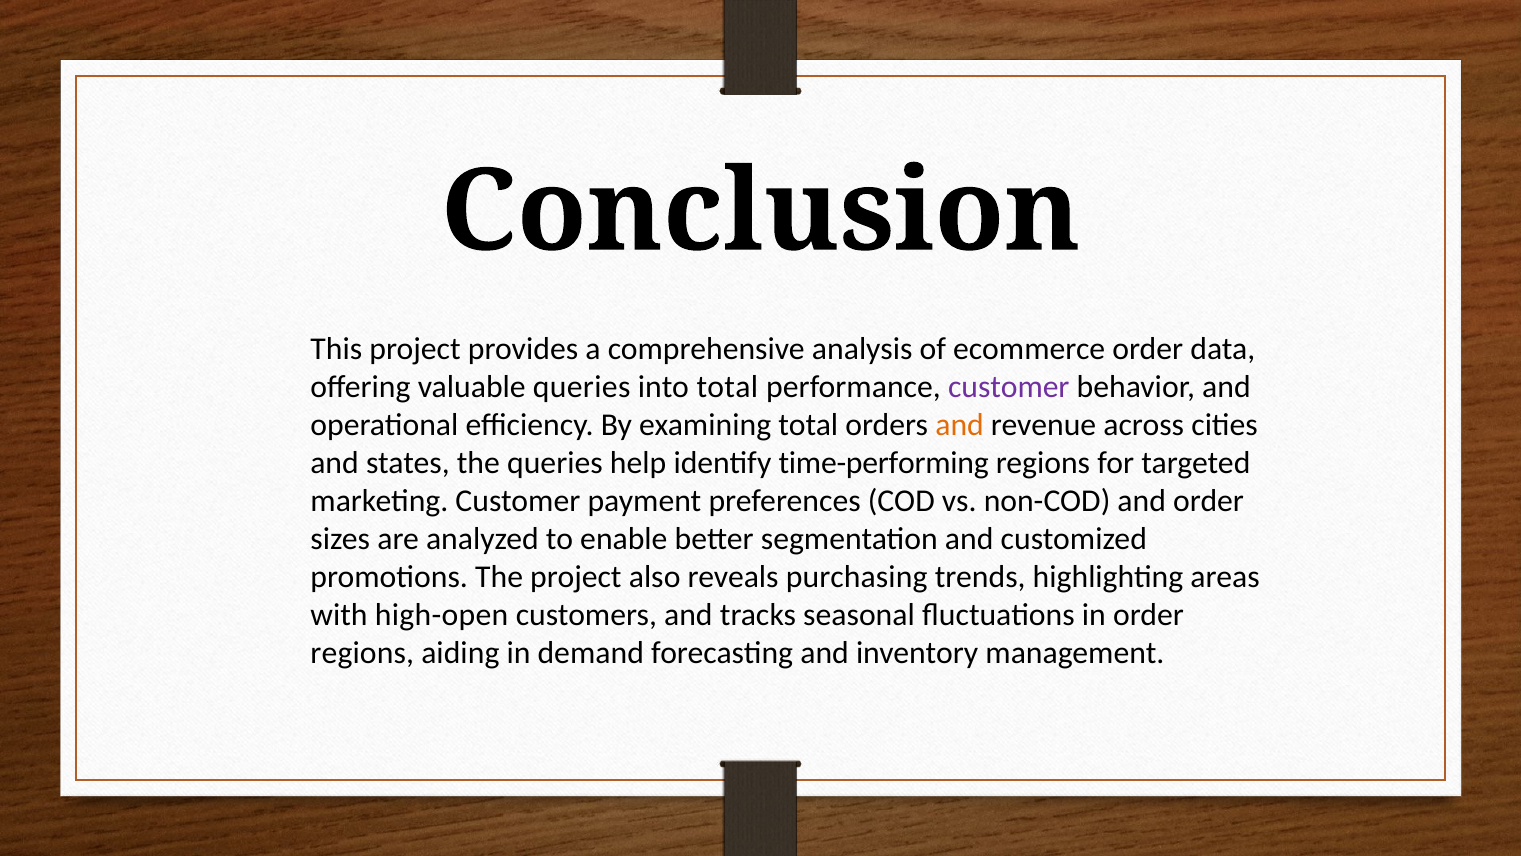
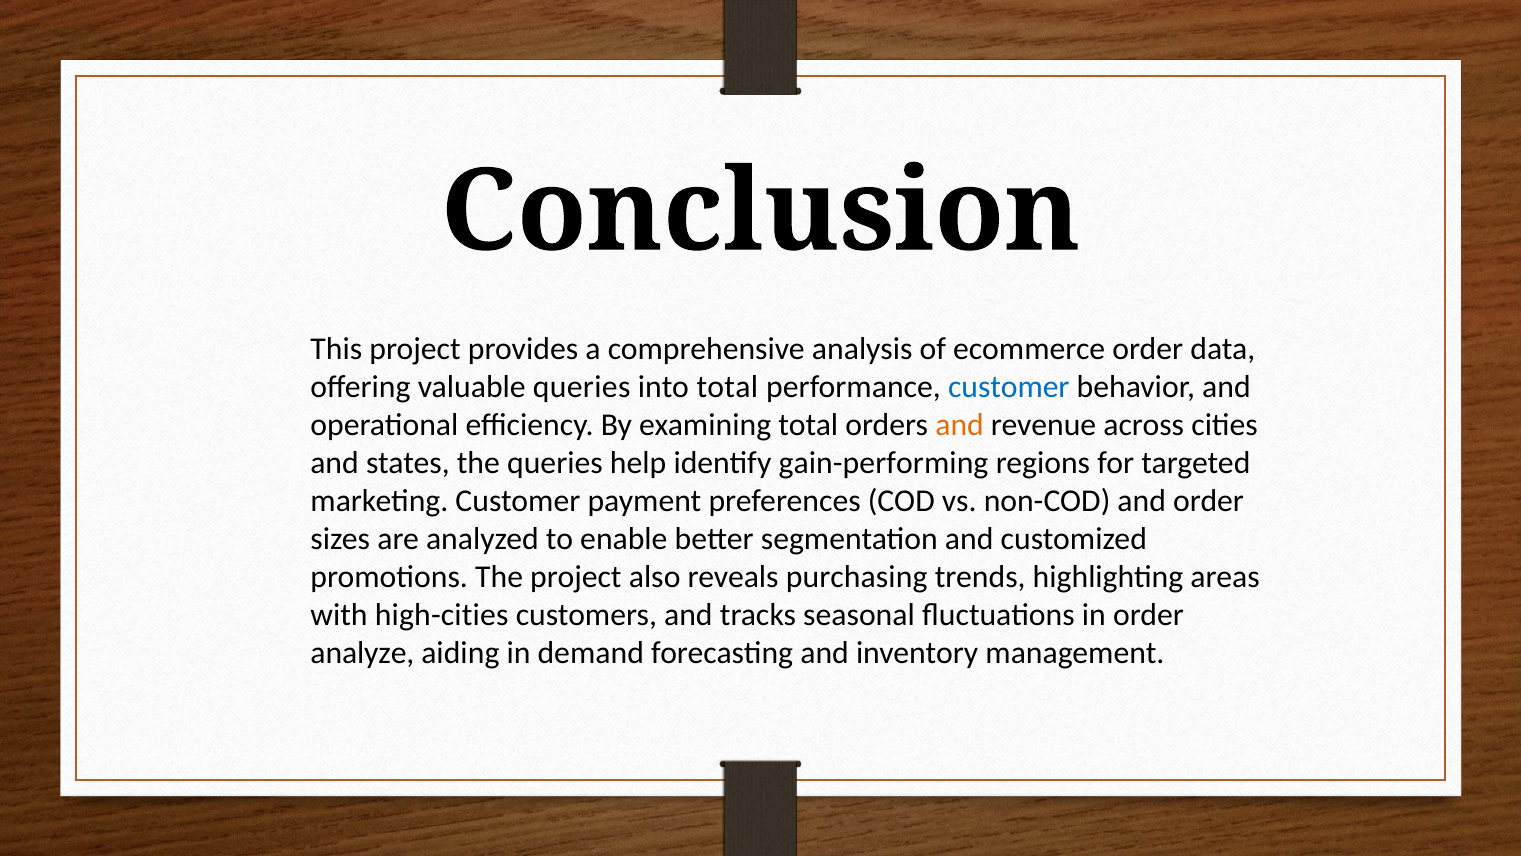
customer at (1009, 387) colour: purple -> blue
time-performing: time-performing -> gain-performing
high-open: high-open -> high-cities
regions at (362, 653): regions -> analyze
